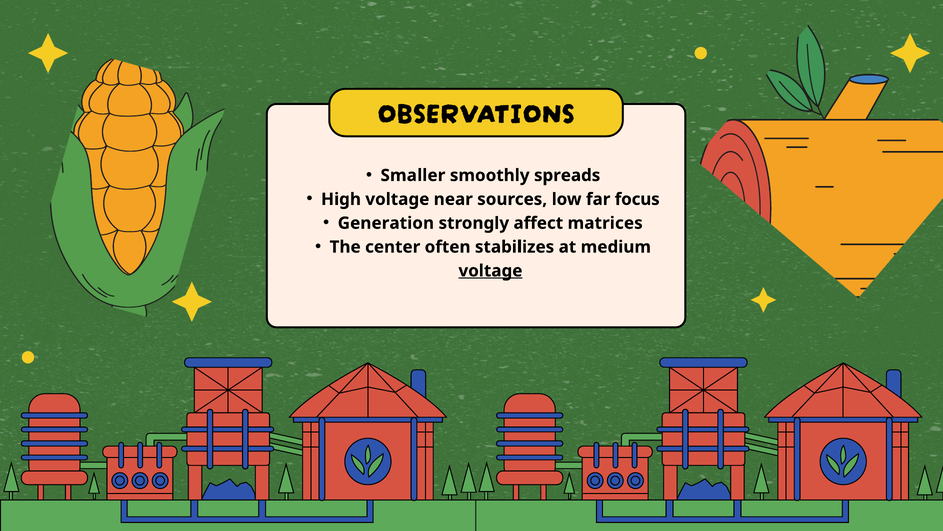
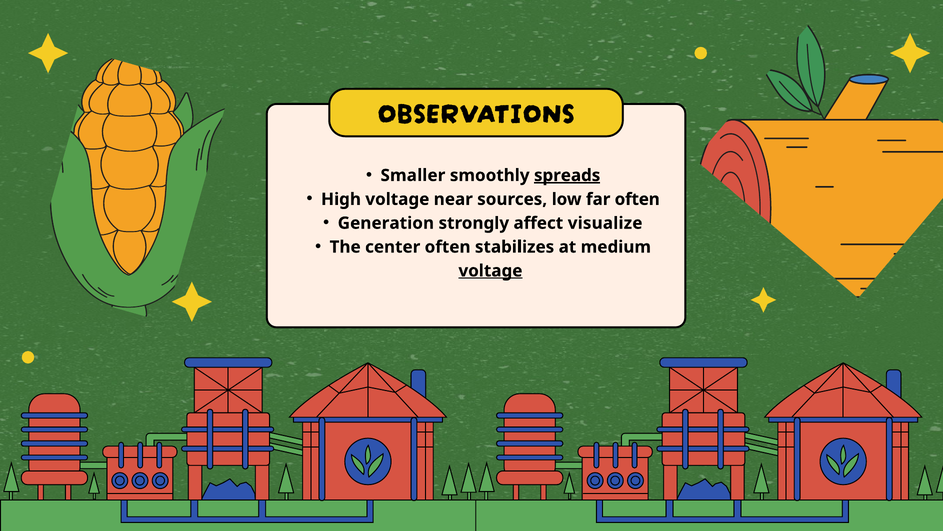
spreads underline: none -> present
far focus: focus -> often
matrices: matrices -> visualize
